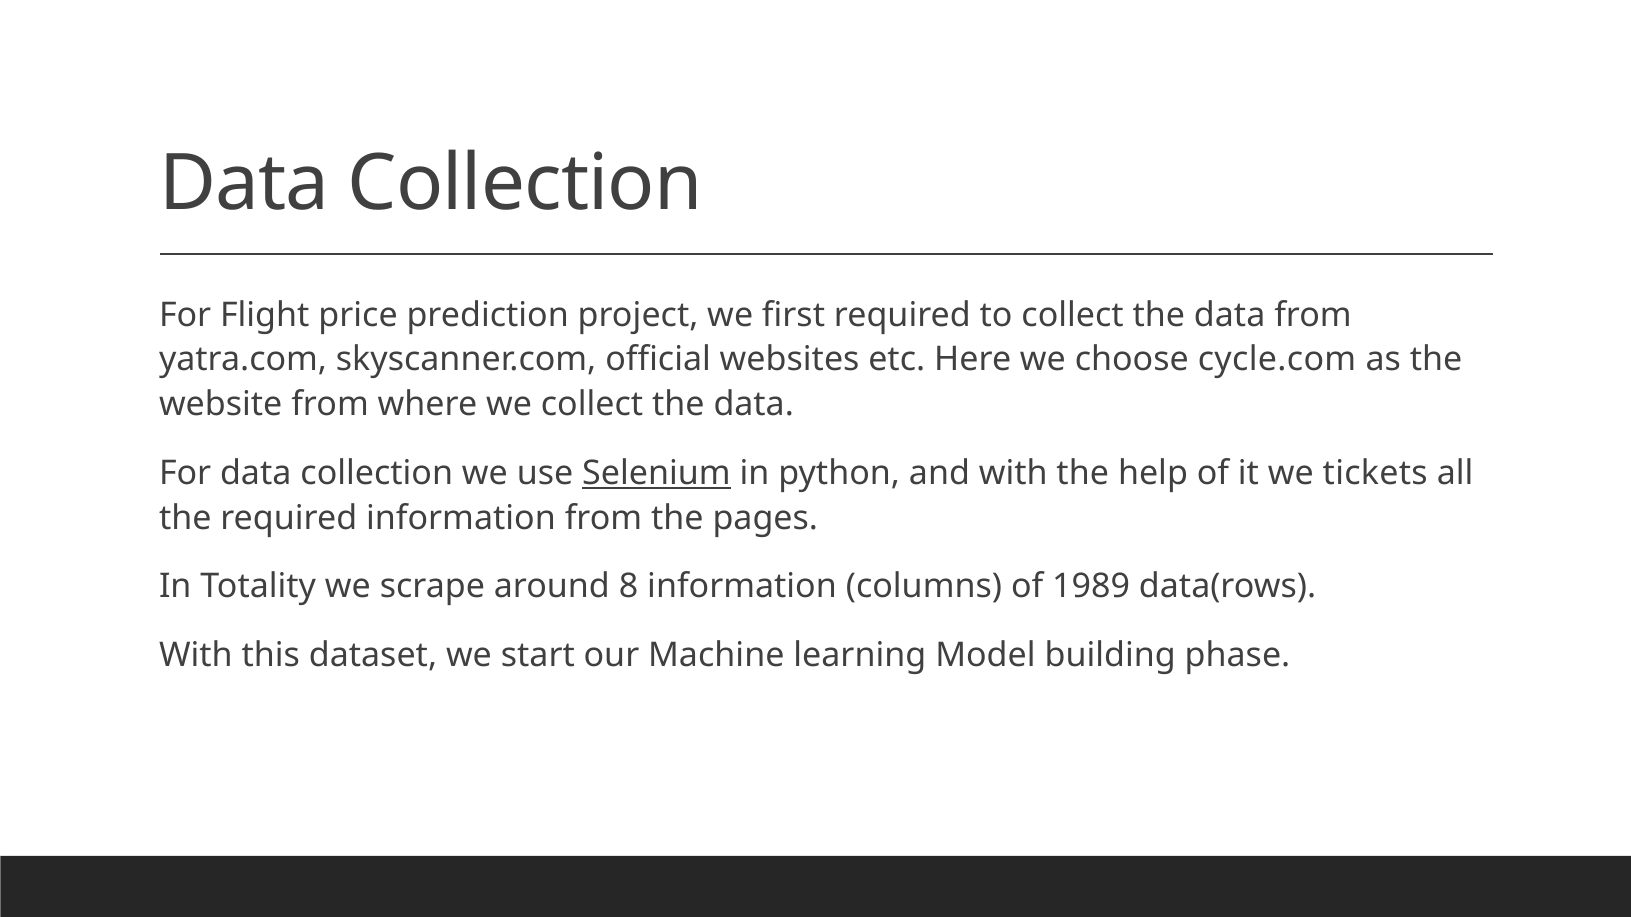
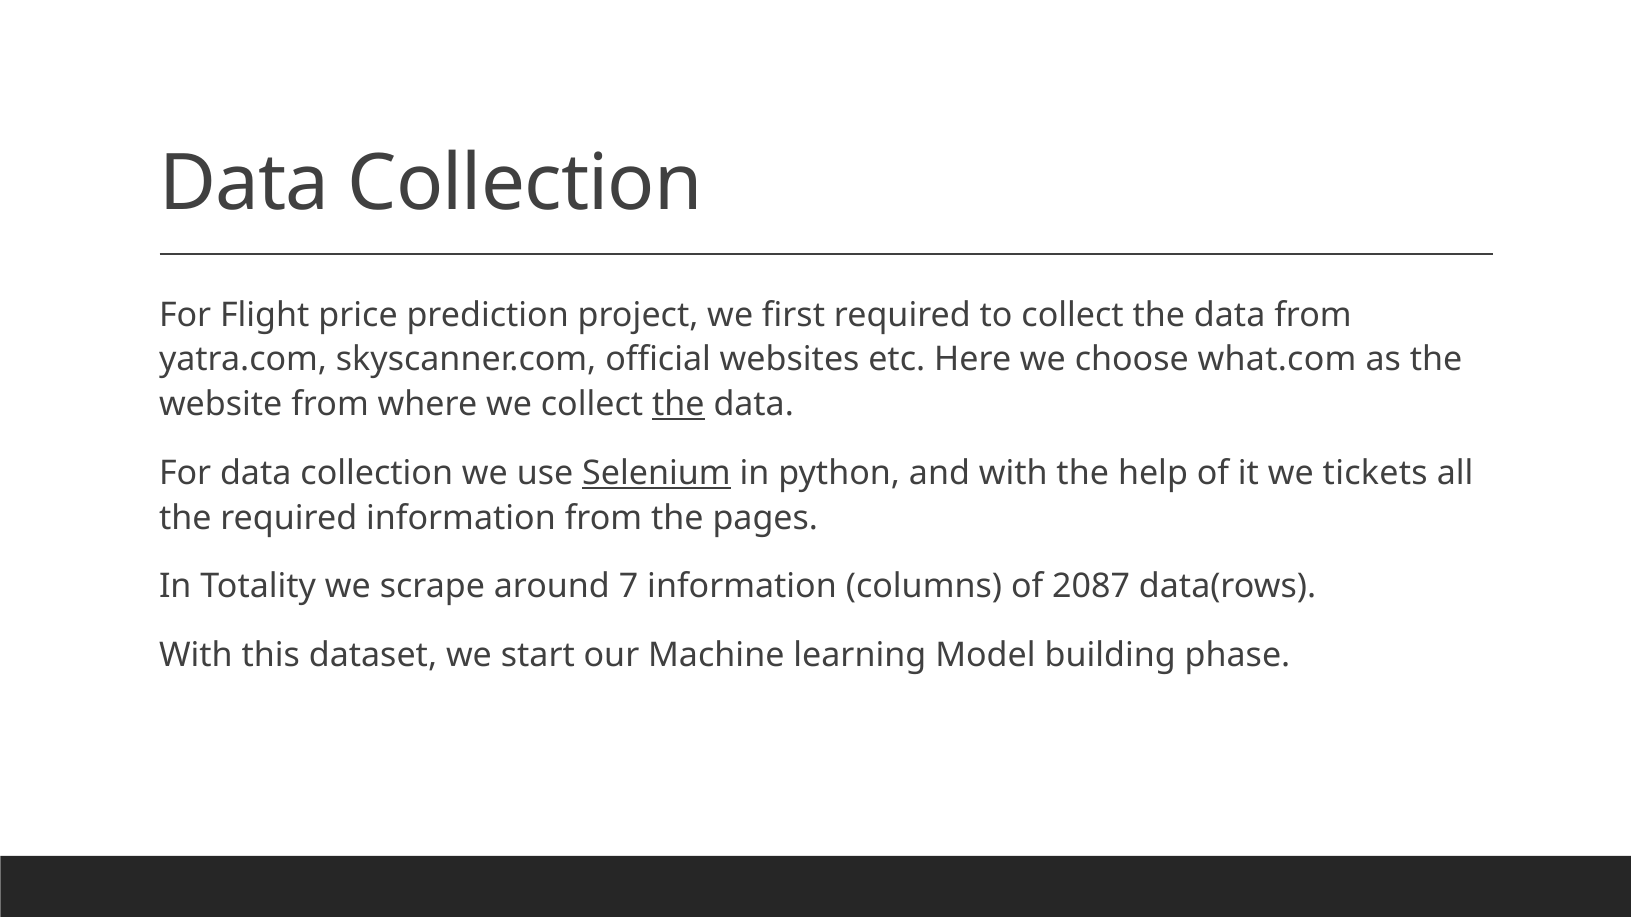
cycle.com: cycle.com -> what.com
the at (678, 405) underline: none -> present
8: 8 -> 7
1989: 1989 -> 2087
